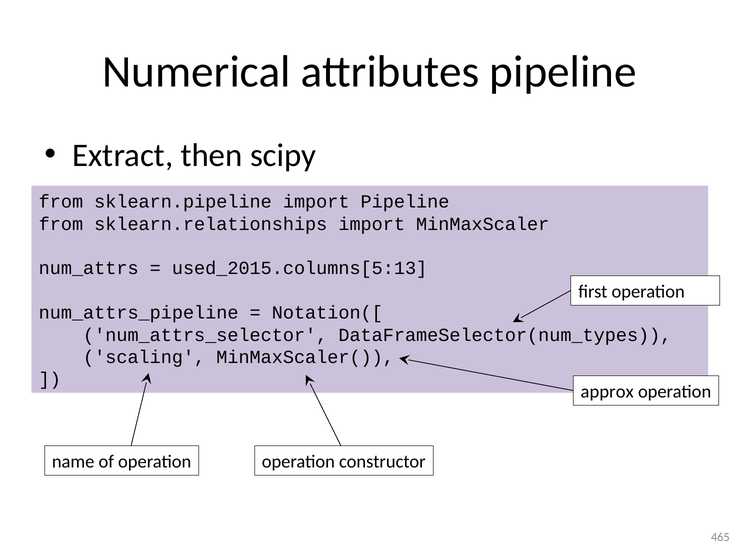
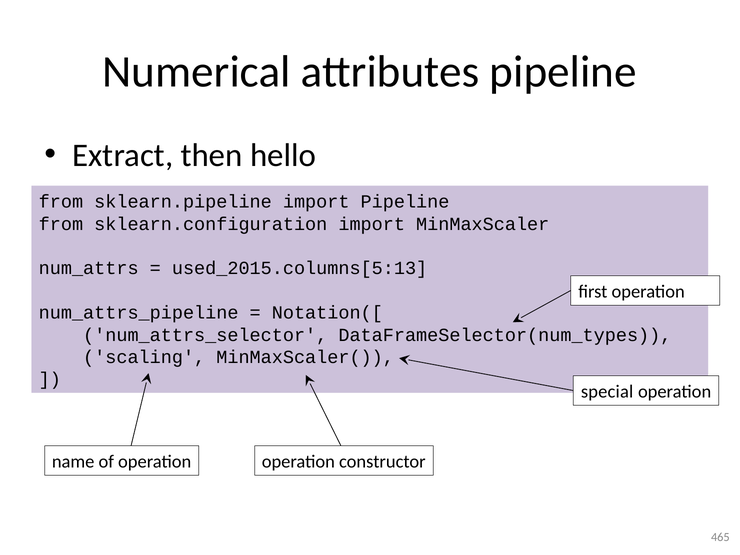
scipy: scipy -> hello
sklearn.relationships: sklearn.relationships -> sklearn.configuration
approx: approx -> special
